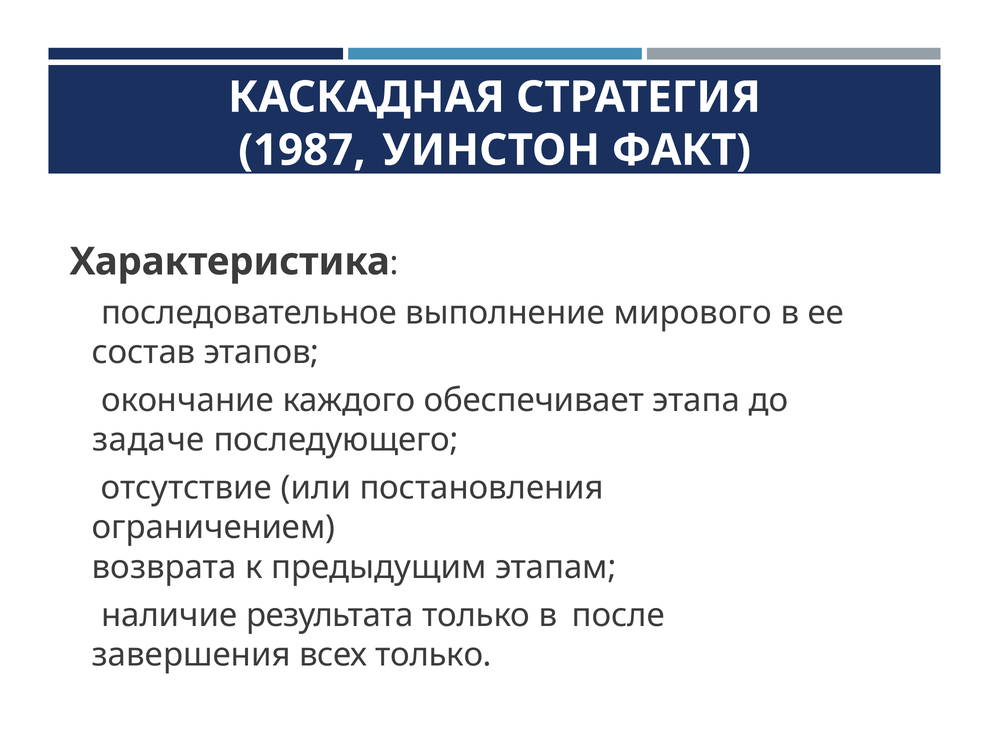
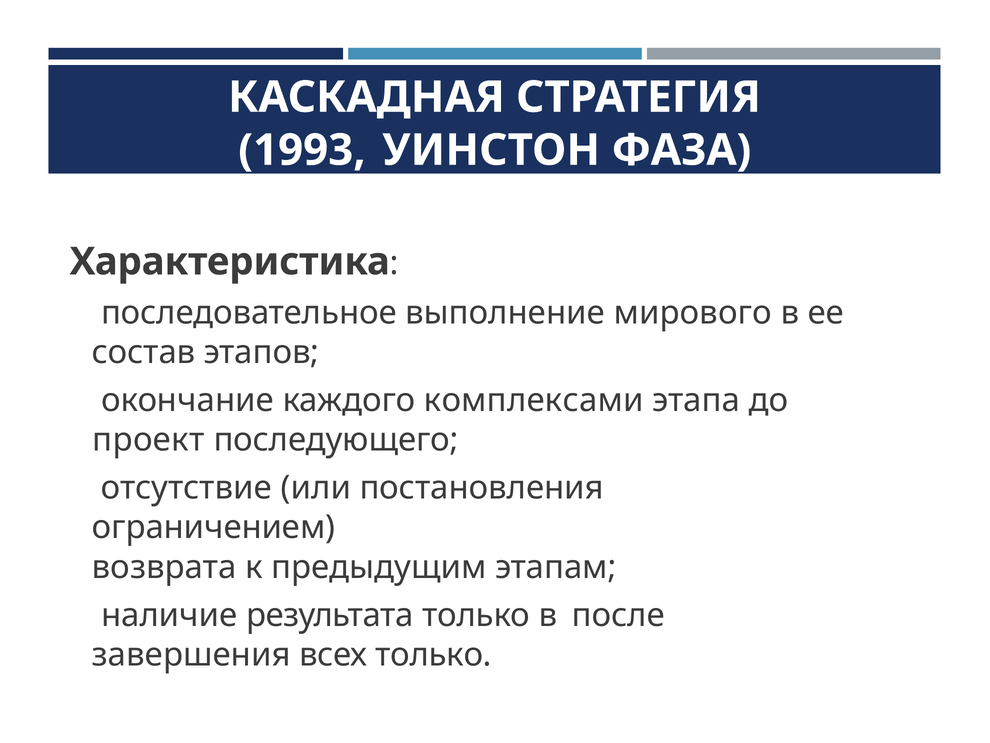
1987: 1987 -> 1993
ФАКТ: ФАКТ -> ФАЗА
обеспечивает: обеспечивает -> комплексами
задаче: задаче -> проект
